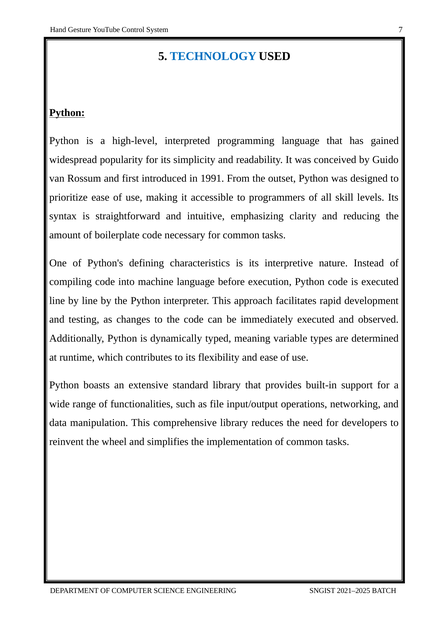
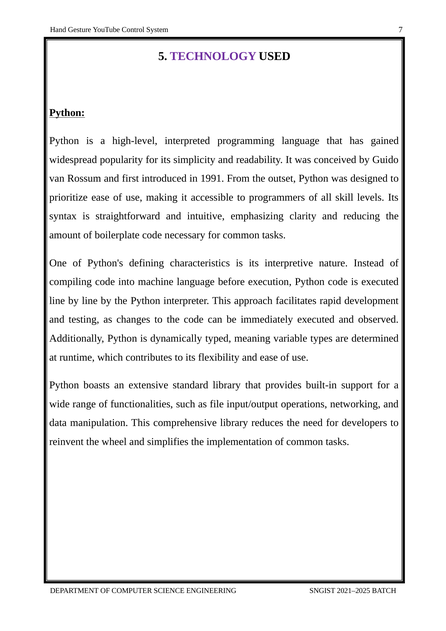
TECHNOLOGY colour: blue -> purple
